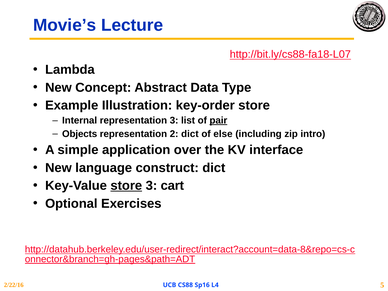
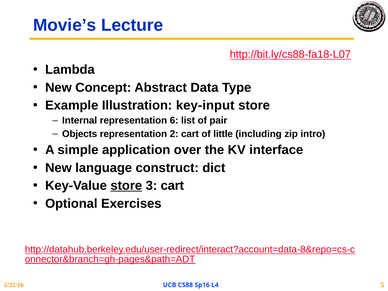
key-order: key-order -> key-input
representation 3: 3 -> 6
pair underline: present -> none
2 dict: dict -> cart
else: else -> little
